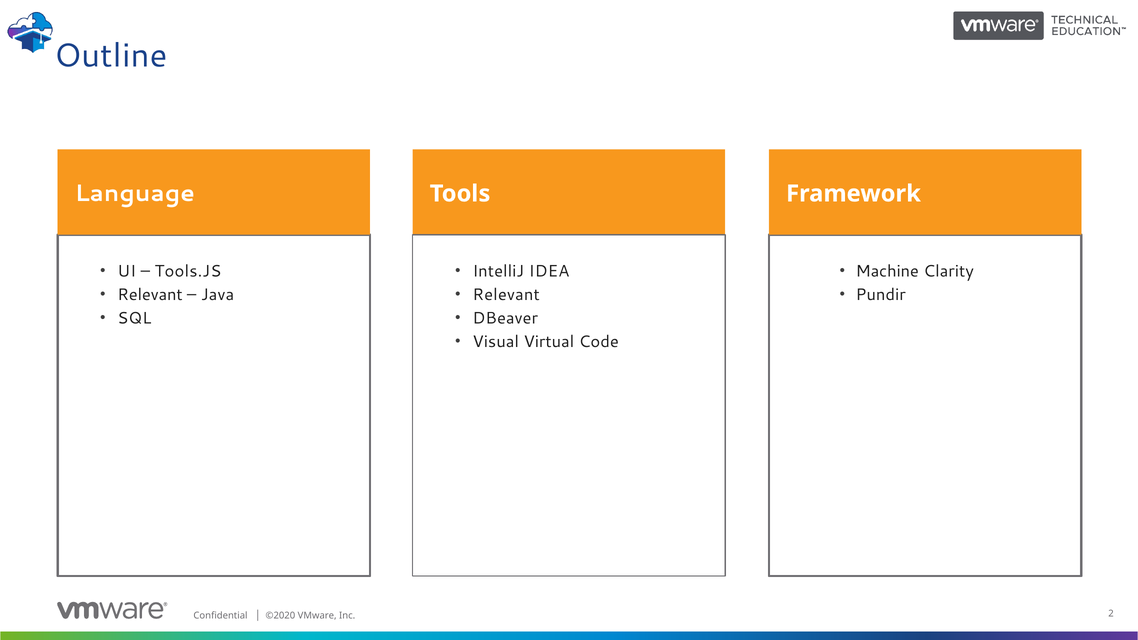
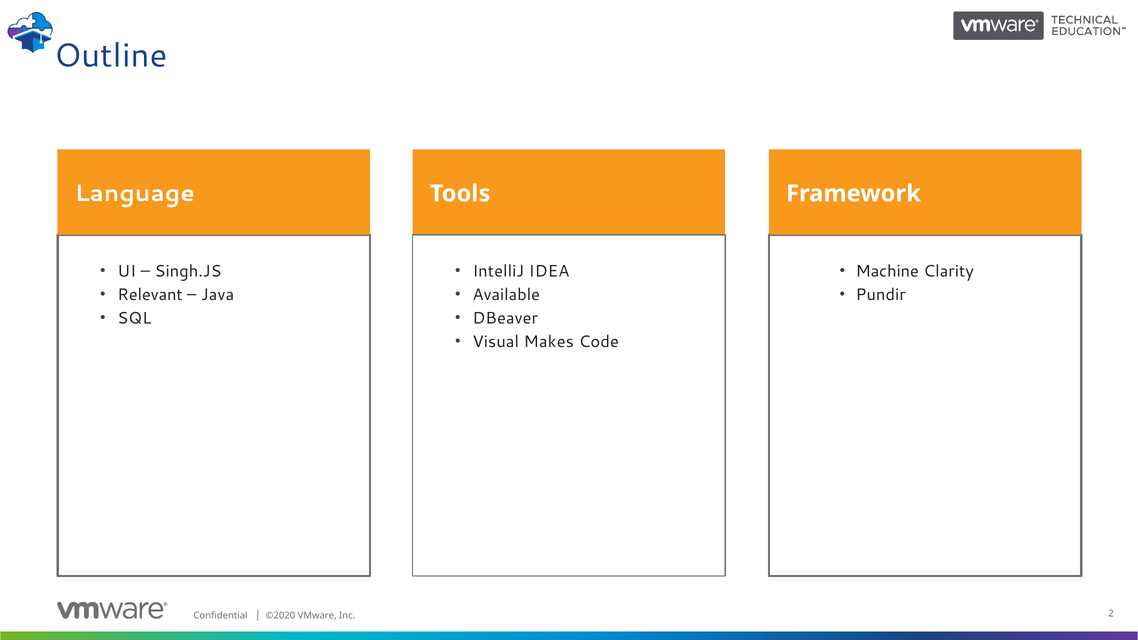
Tools.JS: Tools.JS -> Singh.JS
Relevant at (506, 295): Relevant -> Available
Virtual: Virtual -> Makes
